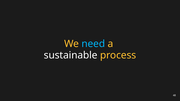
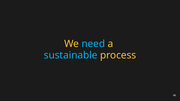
sustainable colour: white -> light blue
